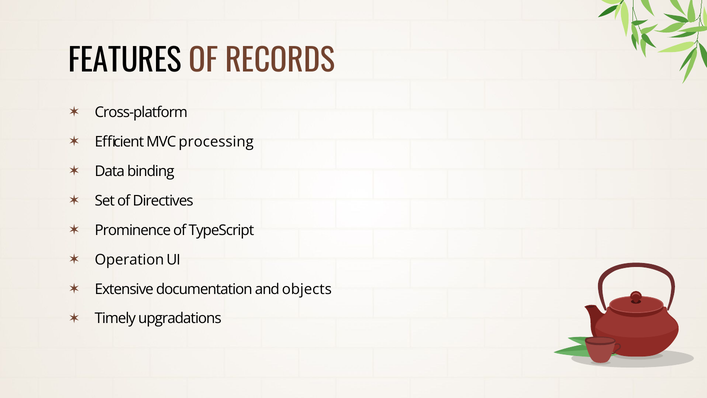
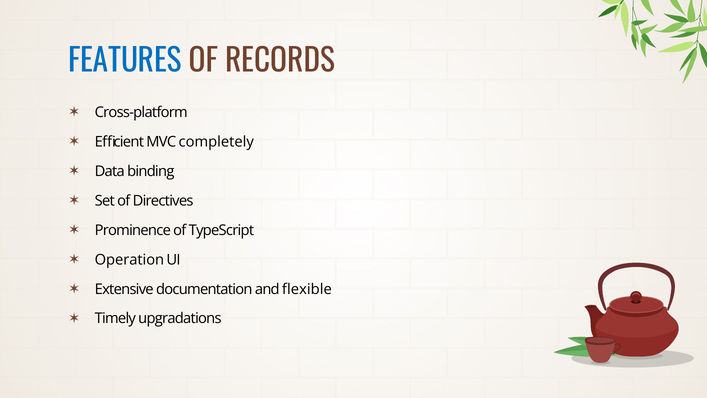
FEATURES colour: black -> blue
processing: processing -> completely
objects: objects -> flexible
